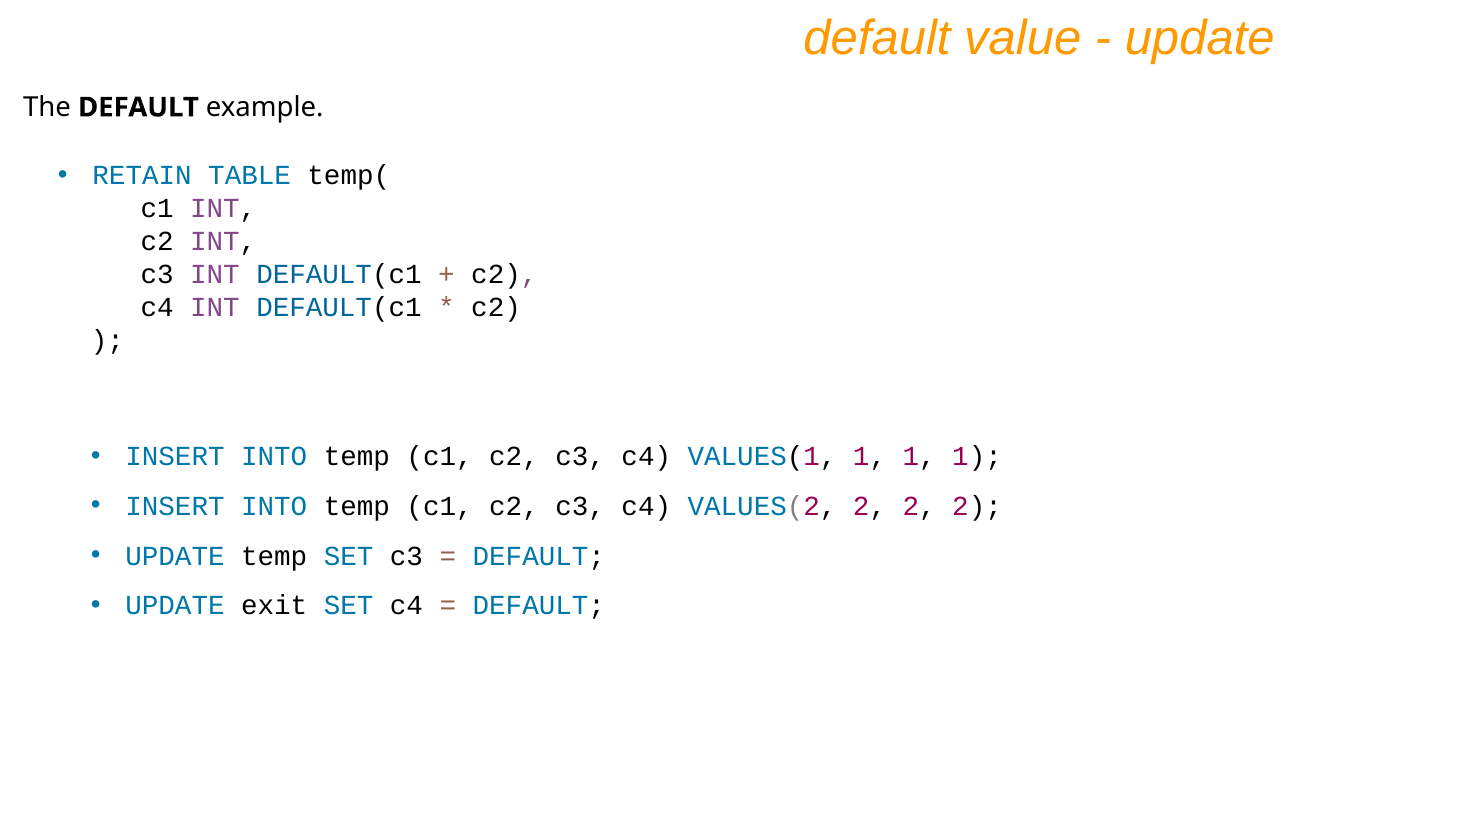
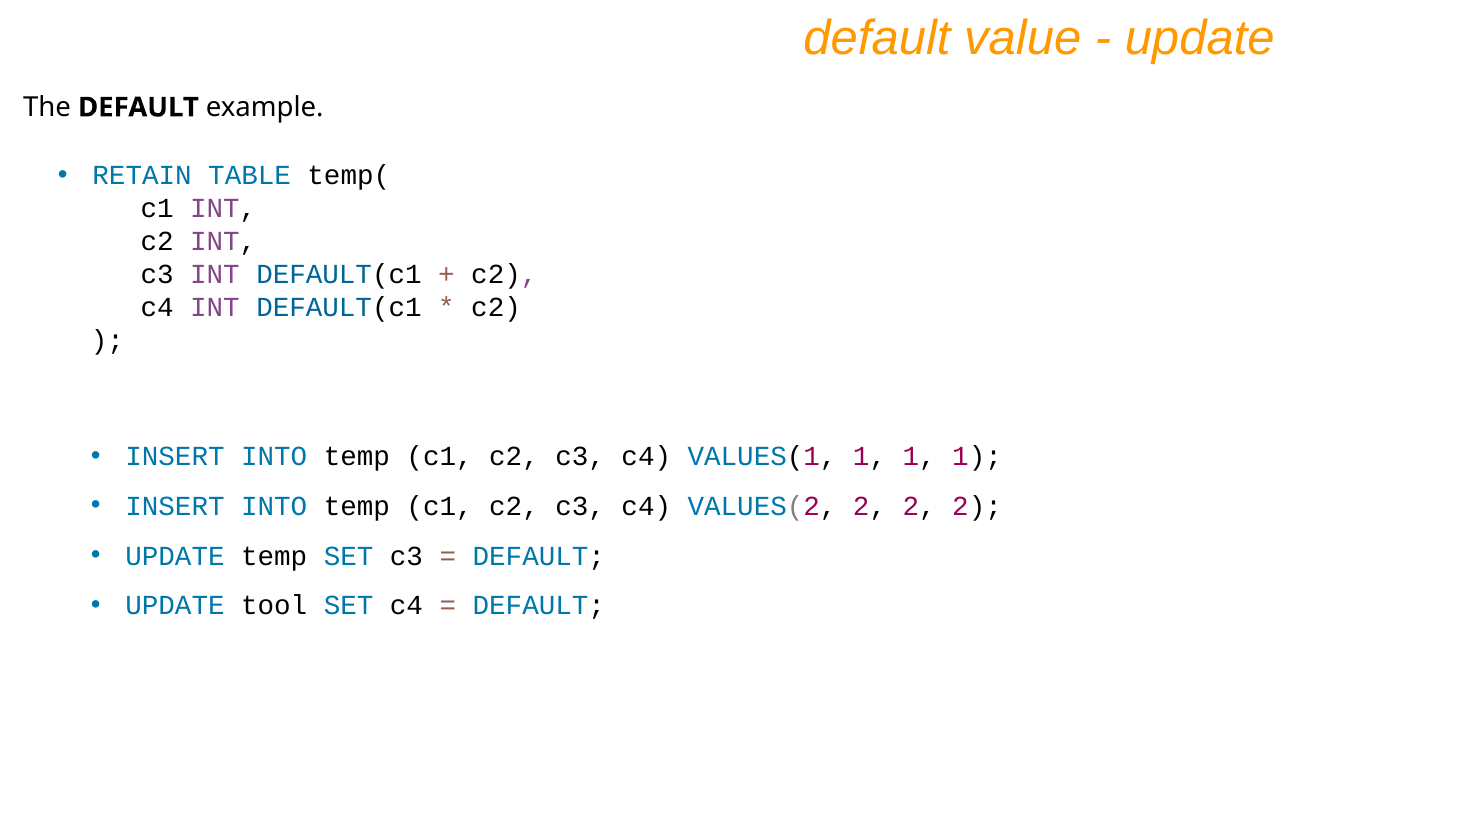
exit: exit -> tool
